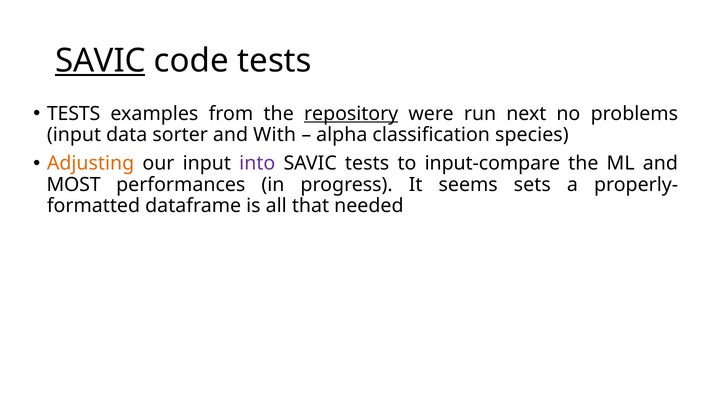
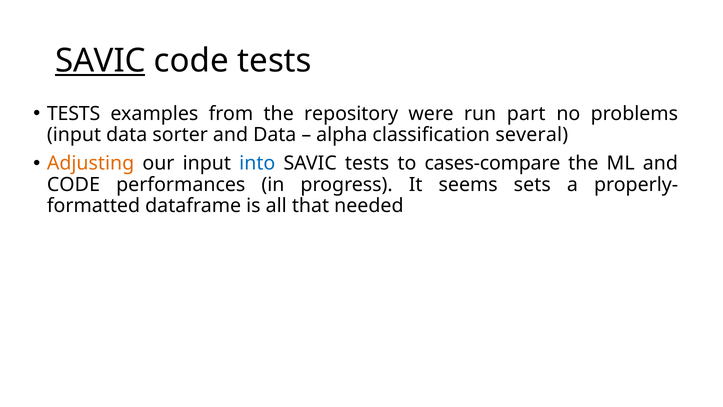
repository underline: present -> none
next: next -> part
and With: With -> Data
species: species -> several
into colour: purple -> blue
input-compare: input-compare -> cases-compare
MOST at (74, 185): MOST -> CODE
